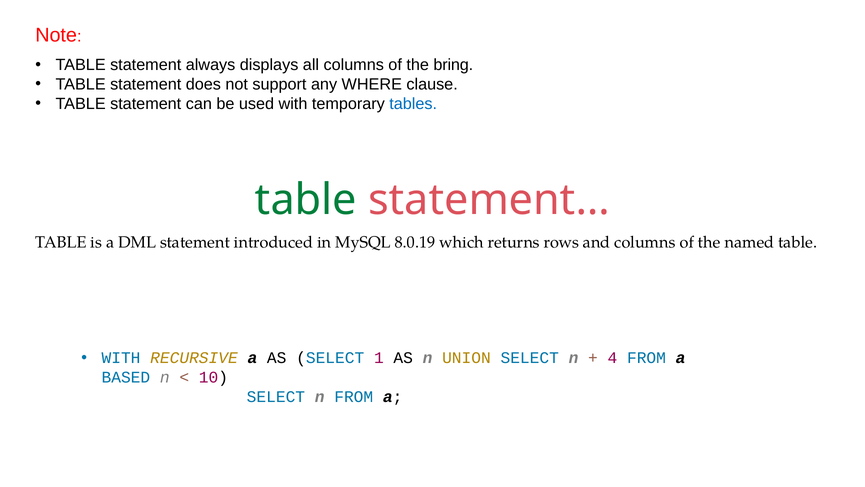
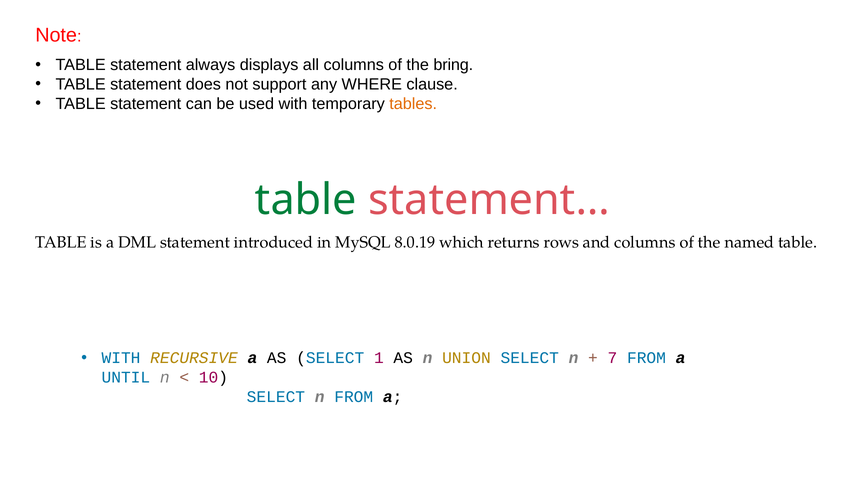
tables colour: blue -> orange
4: 4 -> 7
BASED: BASED -> UNTIL
